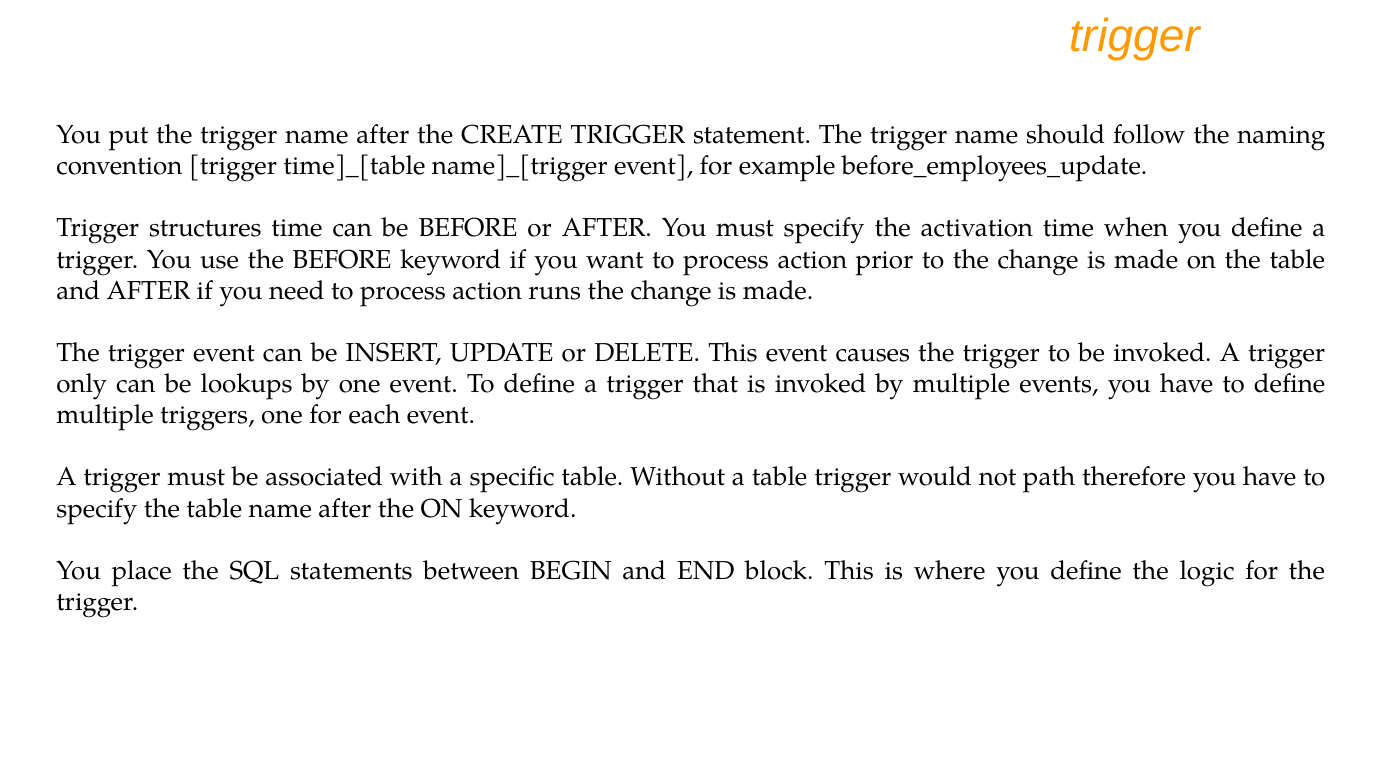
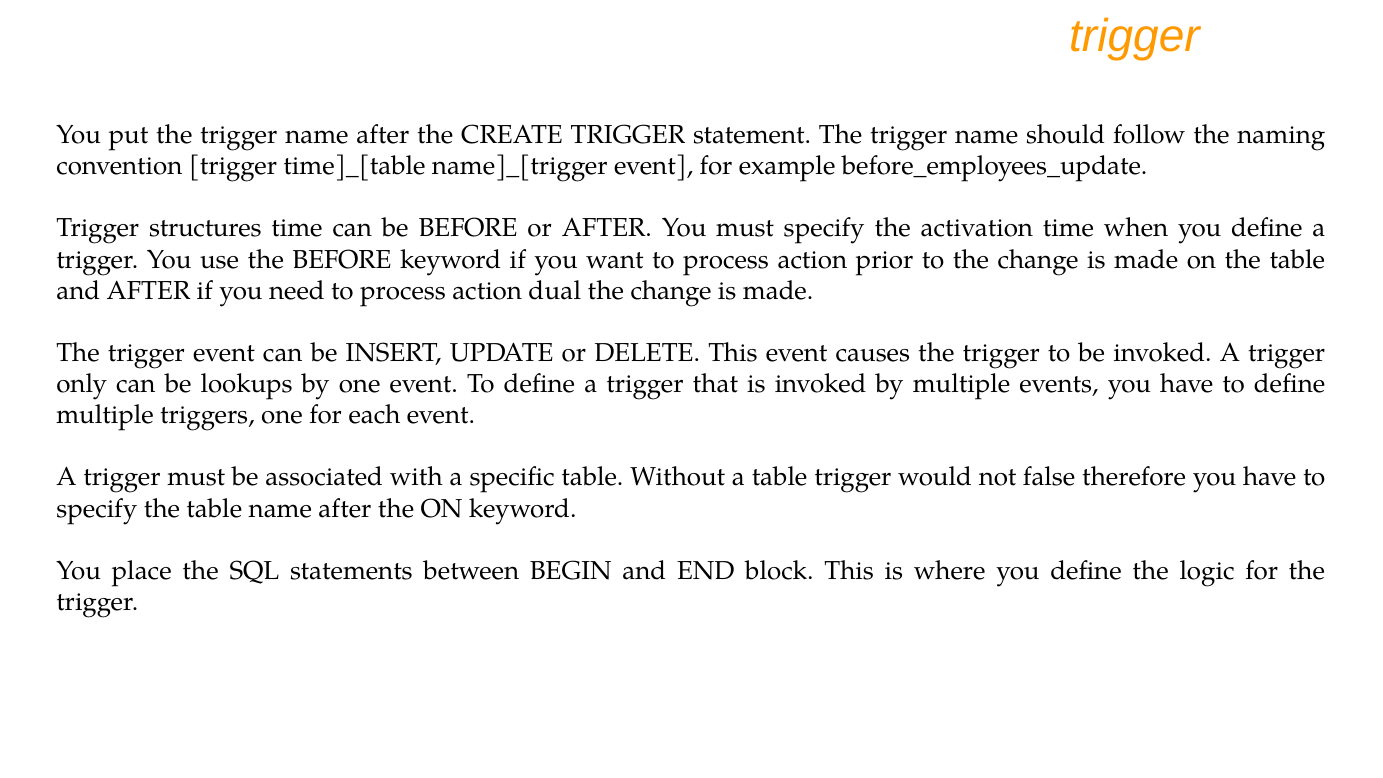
runs: runs -> dual
path: path -> false
